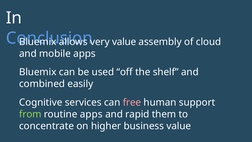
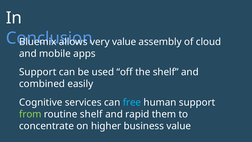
Bluemix at (38, 72): Bluemix -> Support
free colour: pink -> light blue
routine apps: apps -> shelf
